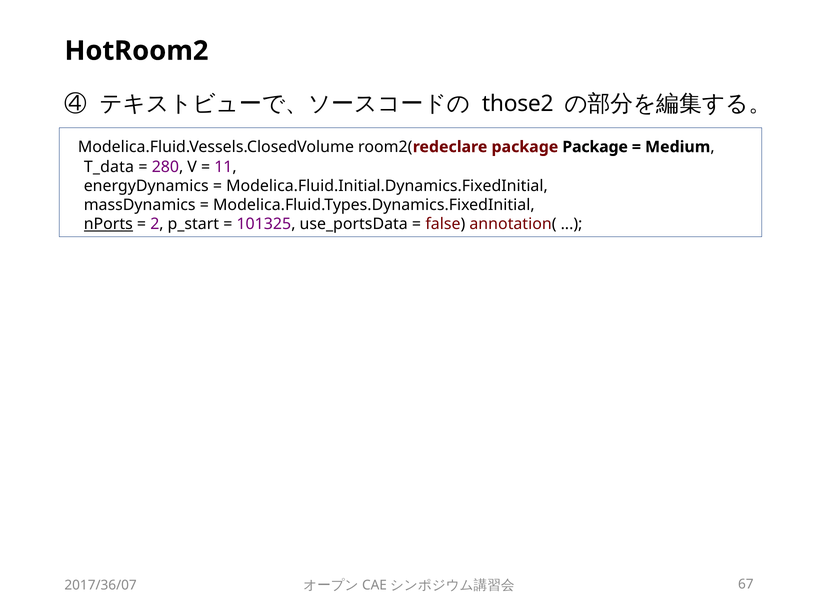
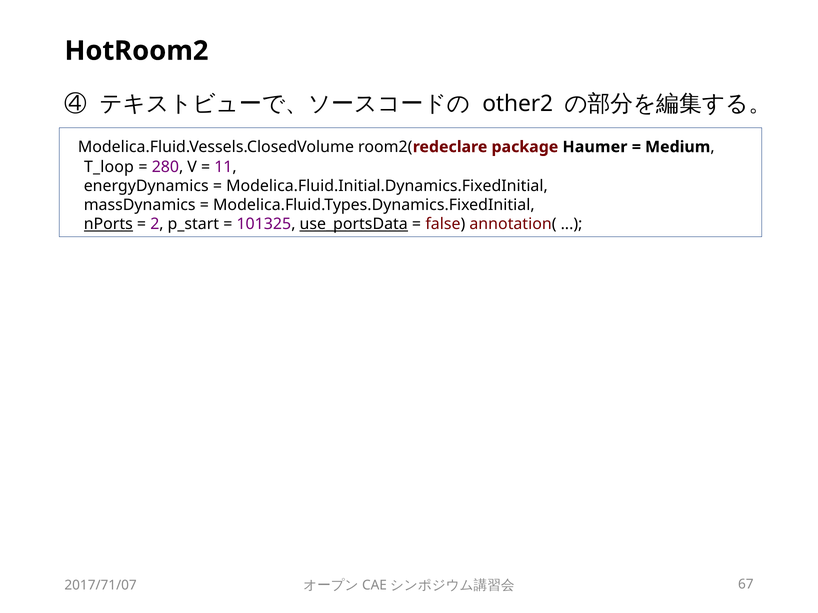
those2: those2 -> other2
package Package: Package -> Haumer
T_data: T_data -> T_loop
use_portsData underline: none -> present
2017/36/07: 2017/36/07 -> 2017/71/07
